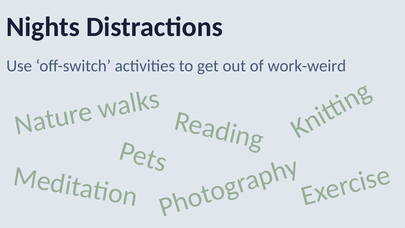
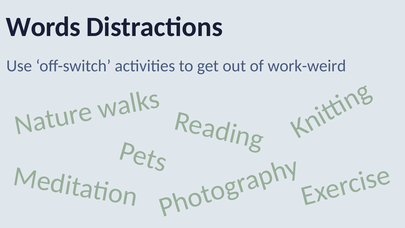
Nights: Nights -> Words
